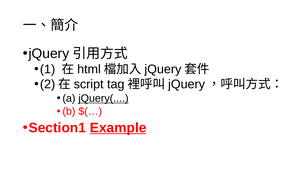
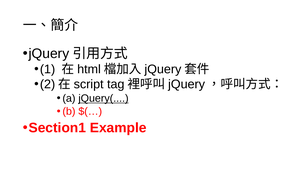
Example underline: present -> none
